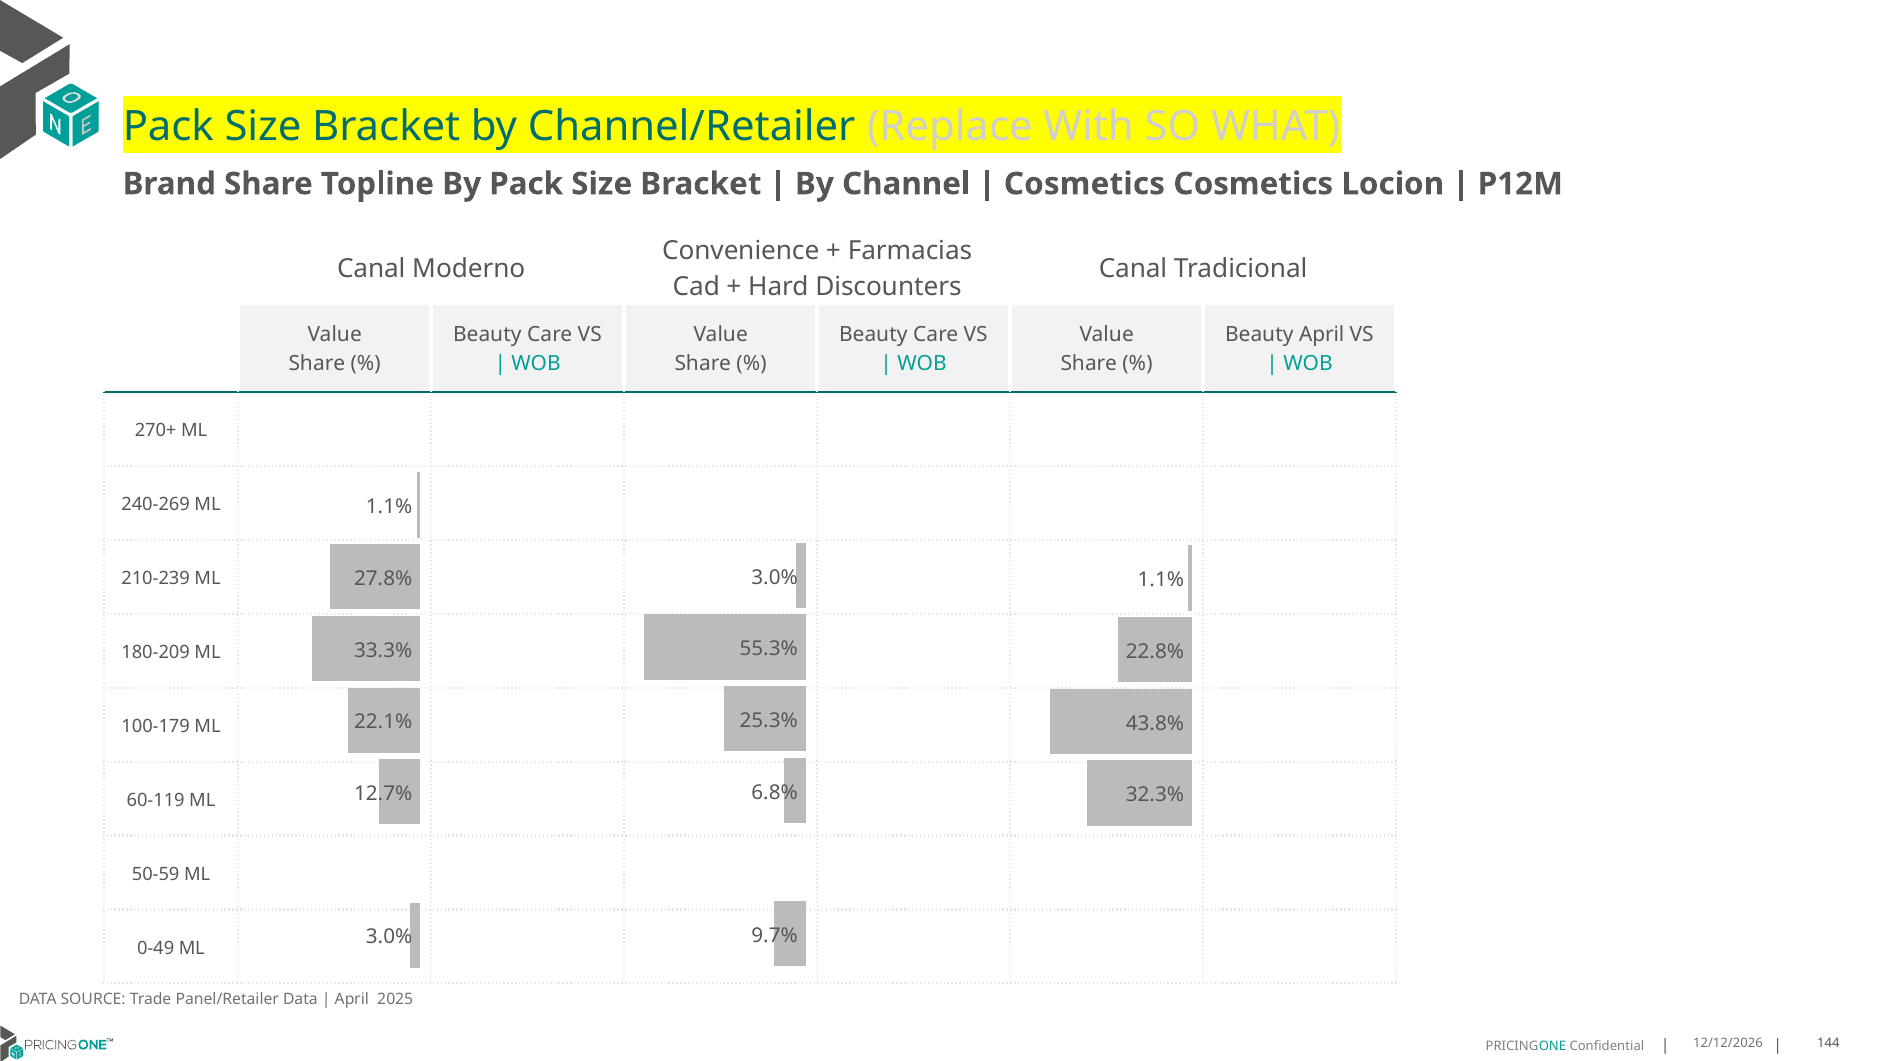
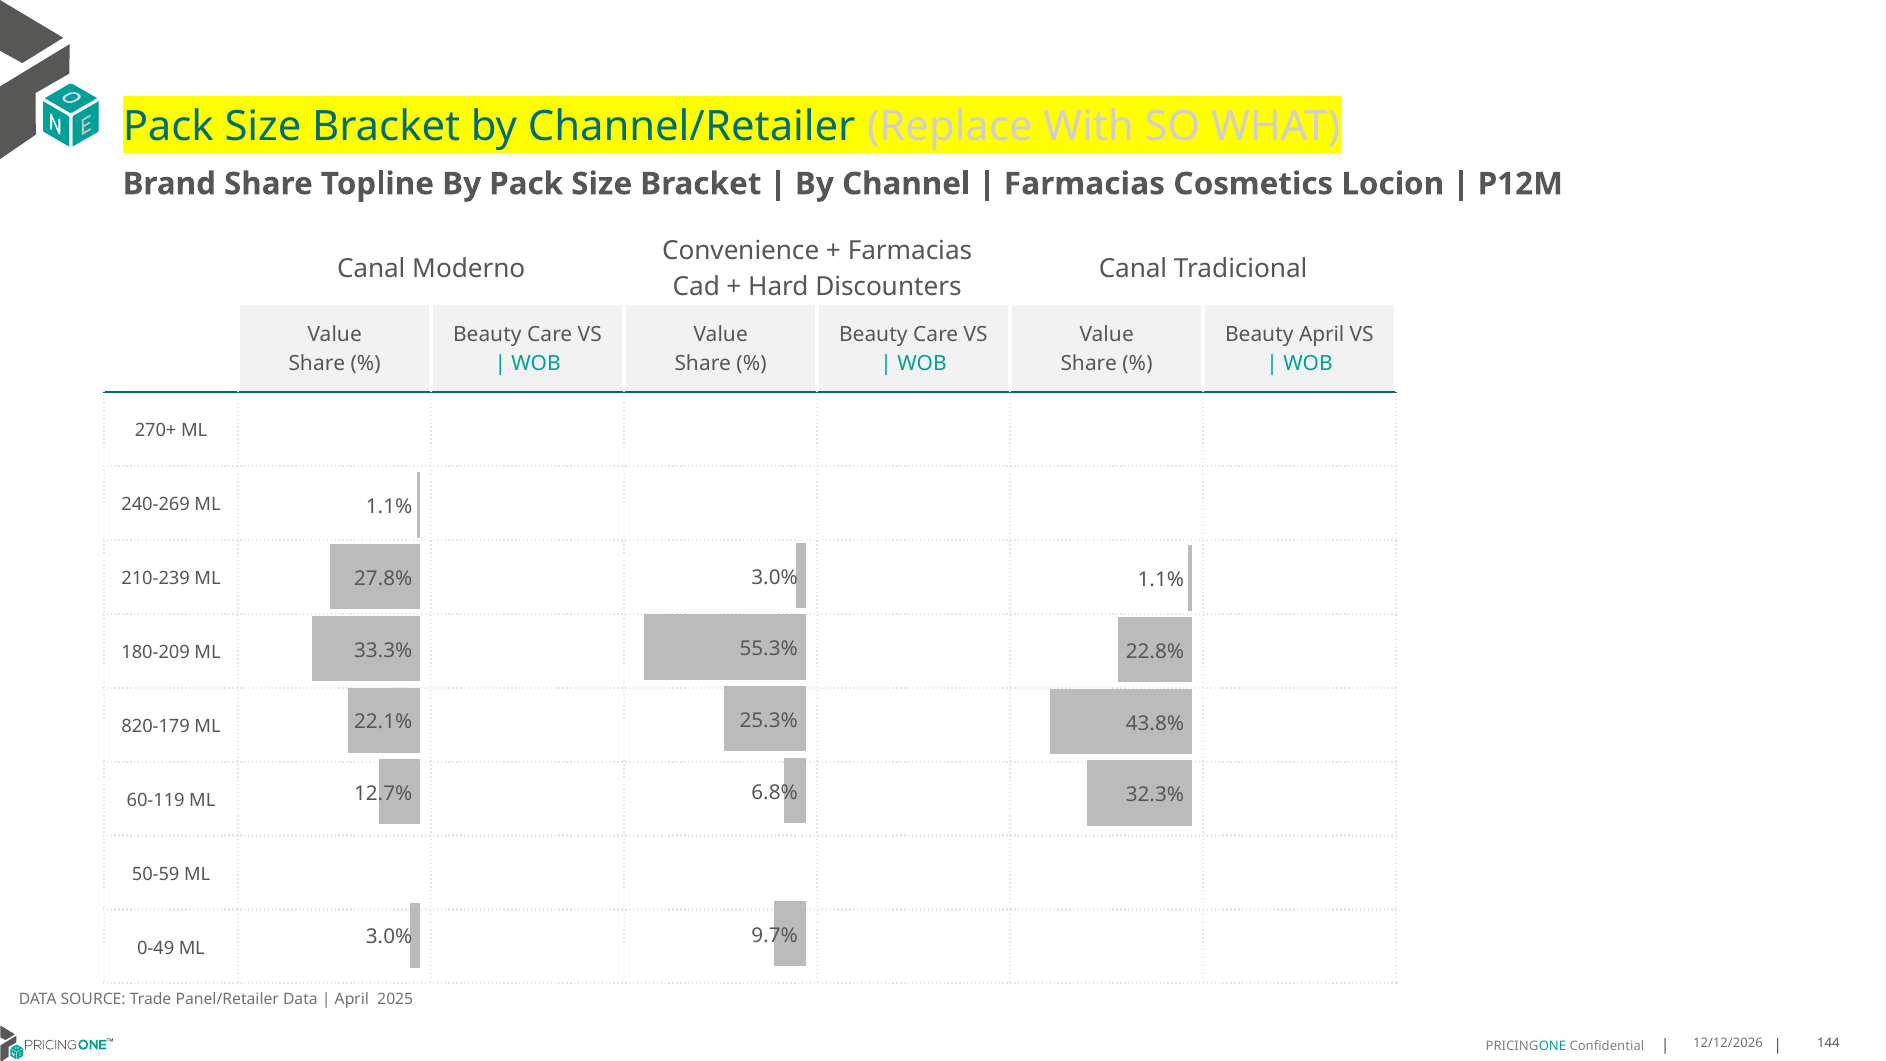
Cosmetics at (1084, 184): Cosmetics -> Farmacias
100-179: 100-179 -> 820-179
